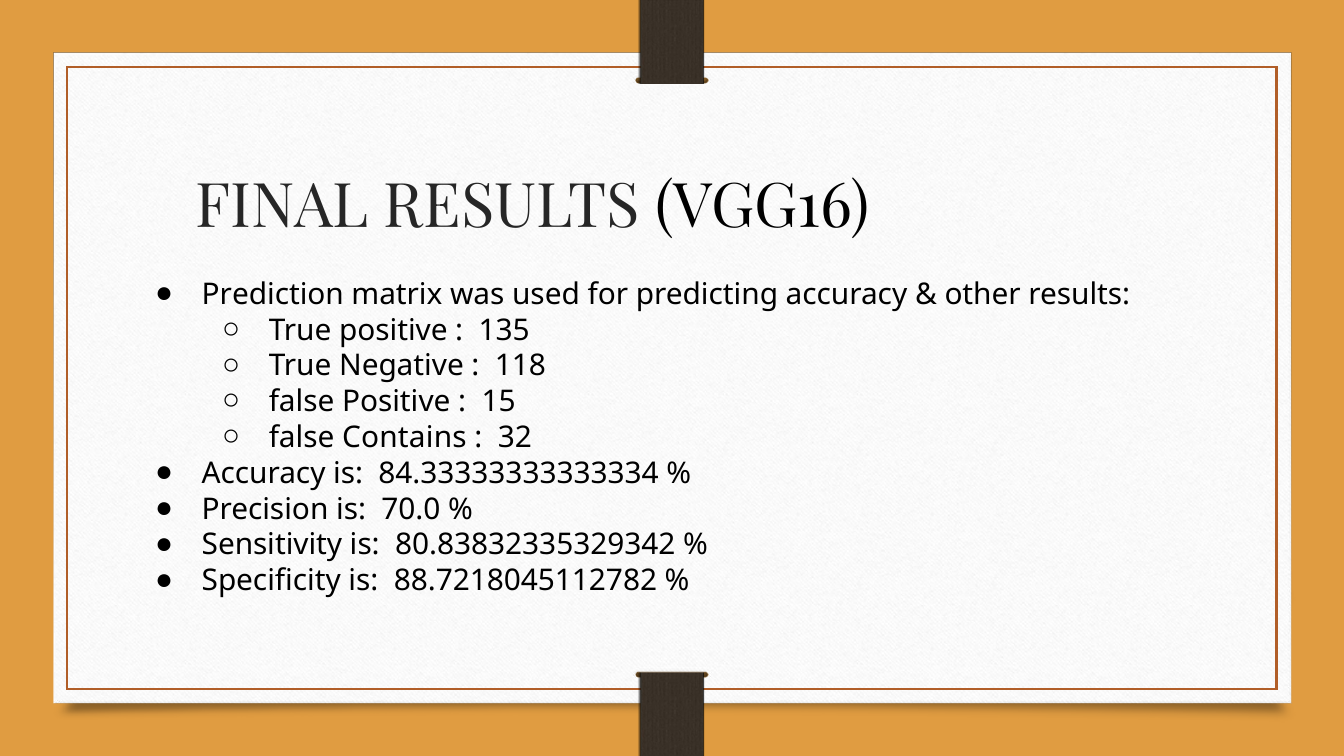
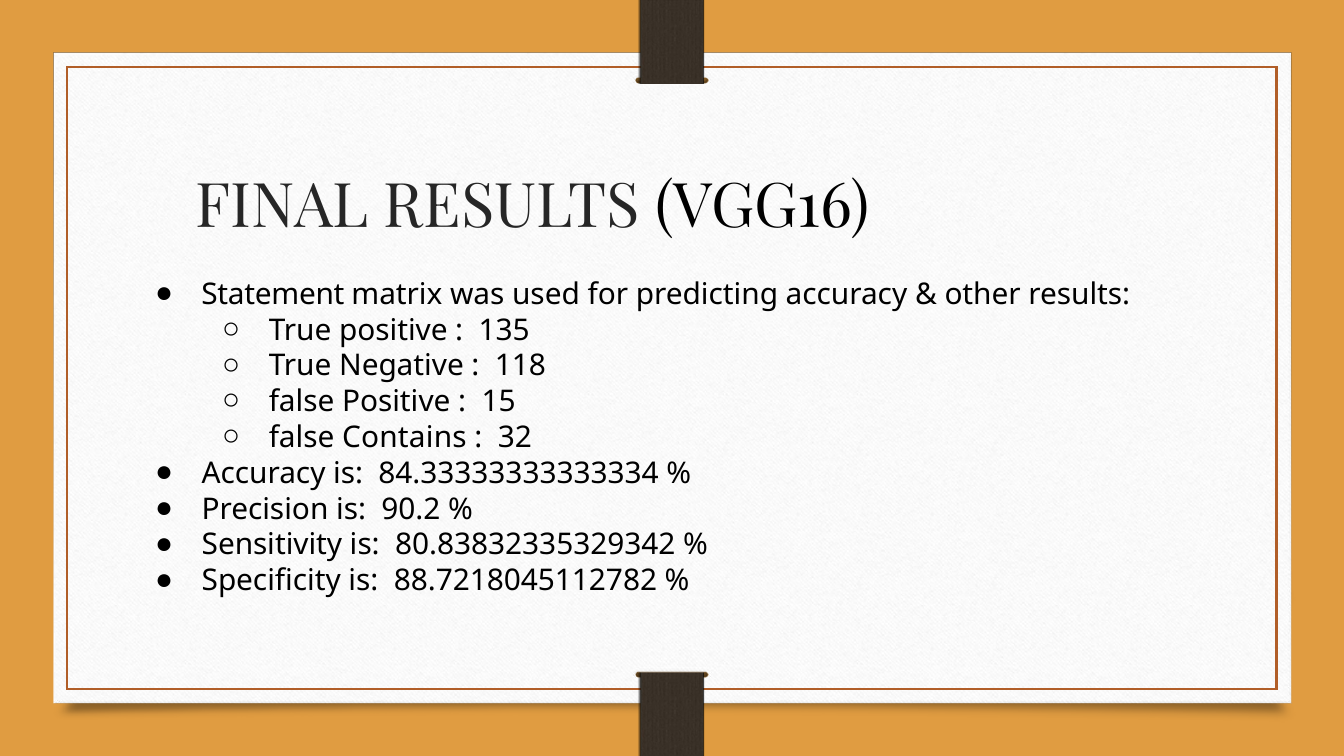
Prediction: Prediction -> Statement
70.0: 70.0 -> 90.2
